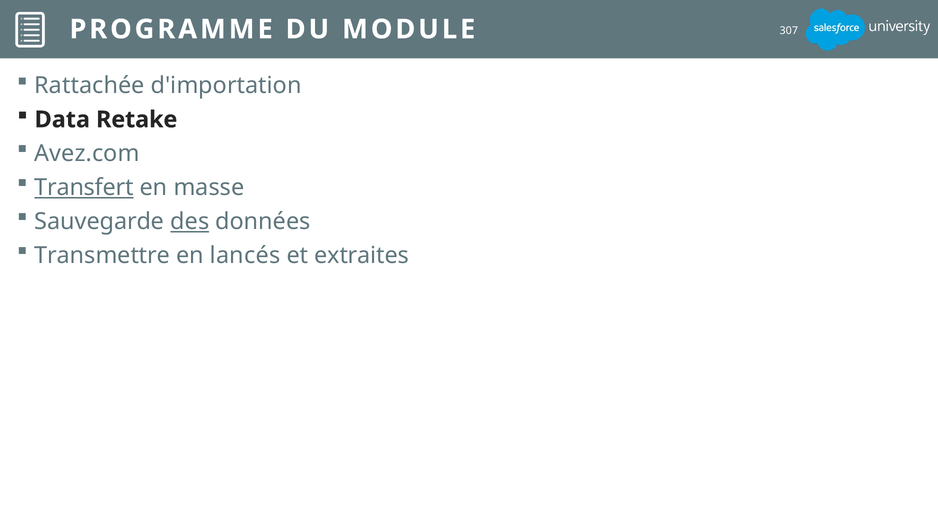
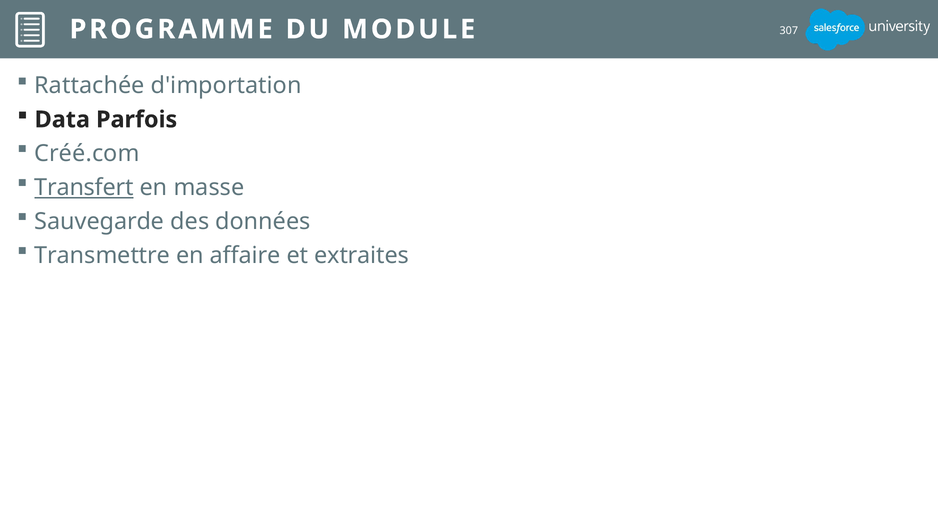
Retake: Retake -> Parfois
Avez.com: Avez.com -> Créé.com
des underline: present -> none
lancés: lancés -> affaire
